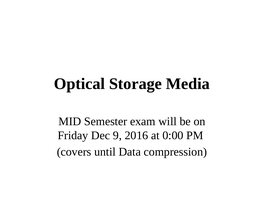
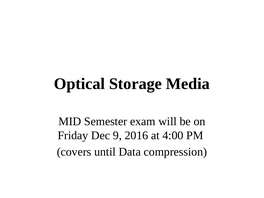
0:00: 0:00 -> 4:00
